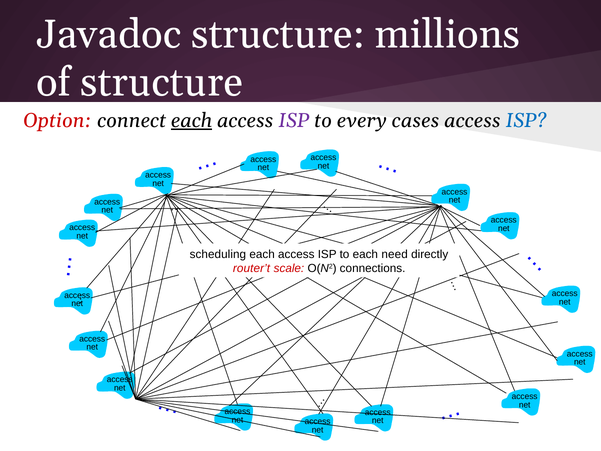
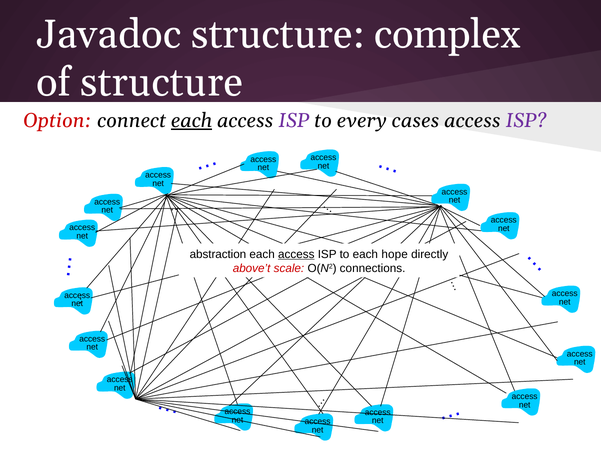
millions: millions -> complex
ISP at (526, 120) colour: blue -> purple
scheduling: scheduling -> abstraction
access at (296, 254) underline: none -> present
need: need -> hope
router’t: router’t -> above’t
